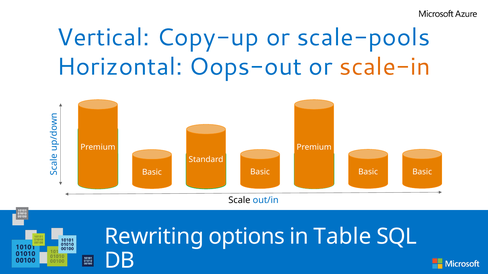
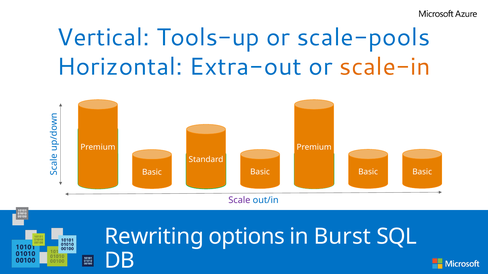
Copy-up: Copy-up -> Tools-up
Oops-out: Oops-out -> Extra-out
Scale colour: black -> purple
Table: Table -> Burst
